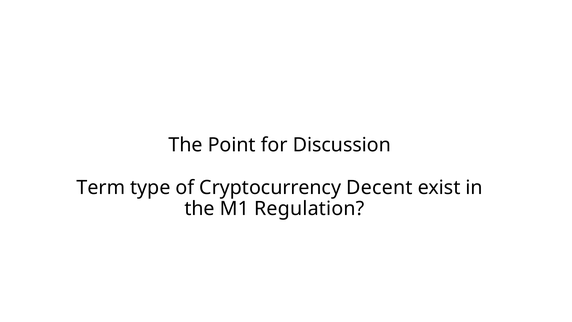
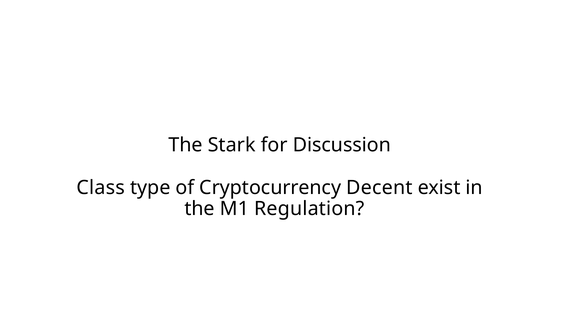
Point: Point -> Stark
Term: Term -> Class
